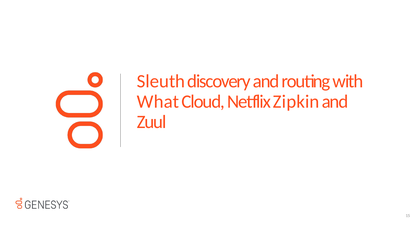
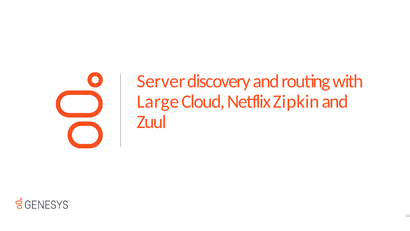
Sleuth: Sleuth -> Server
What: What -> Large
